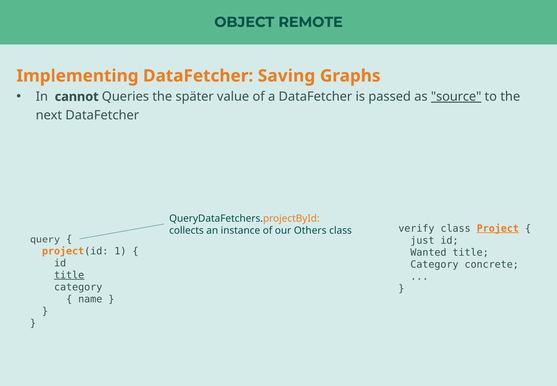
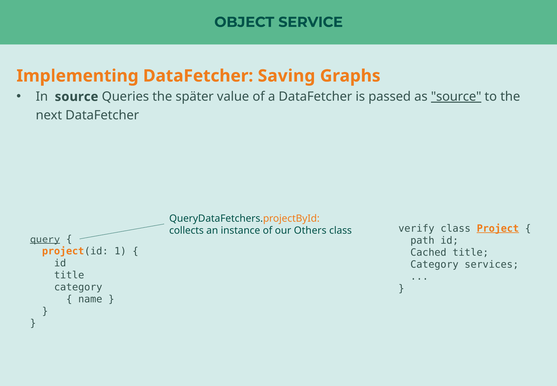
REMOTE: REMOTE -> SERVICE
In cannot: cannot -> source
just: just -> path
query underline: none -> present
Wanted: Wanted -> Cached
concrete: concrete -> services
title at (69, 275) underline: present -> none
